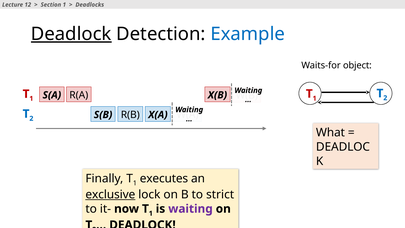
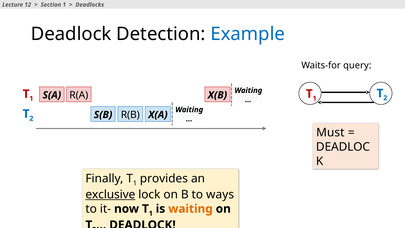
Deadlock at (71, 34) underline: present -> none
object: object -> query
What: What -> Must
executes: executes -> provides
strict: strict -> ways
waiting at (190, 209) colour: purple -> orange
